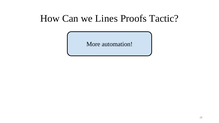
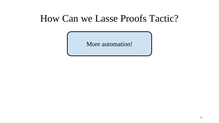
Lines: Lines -> Lasse
